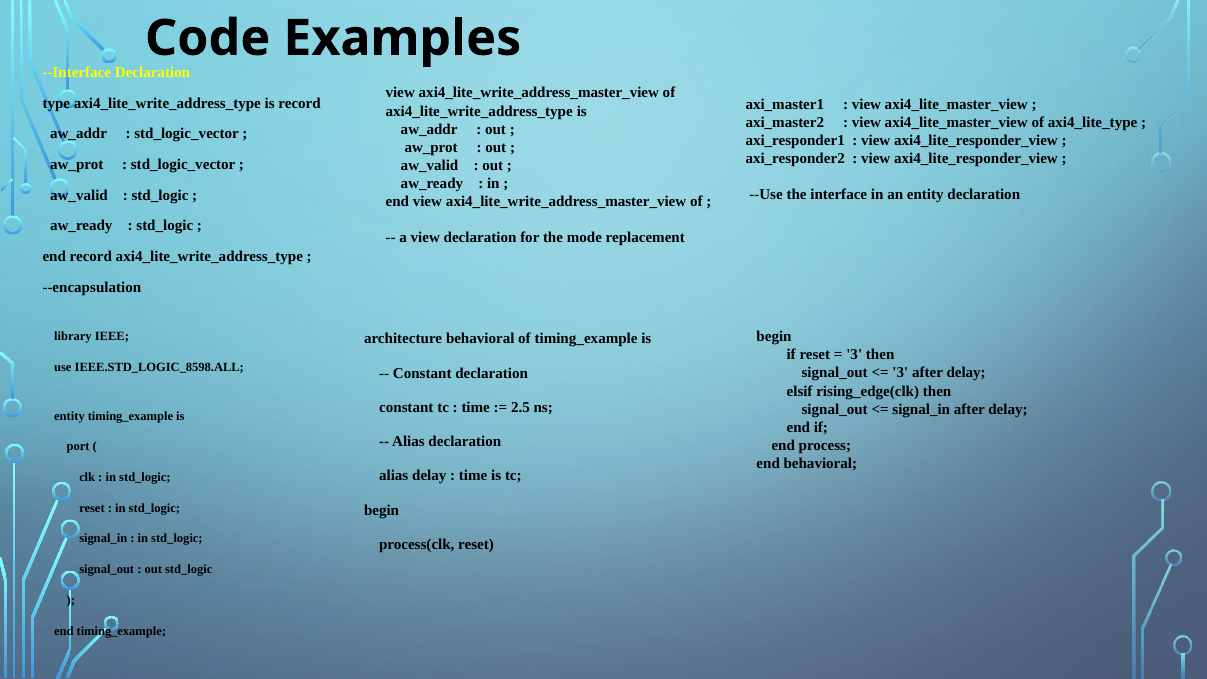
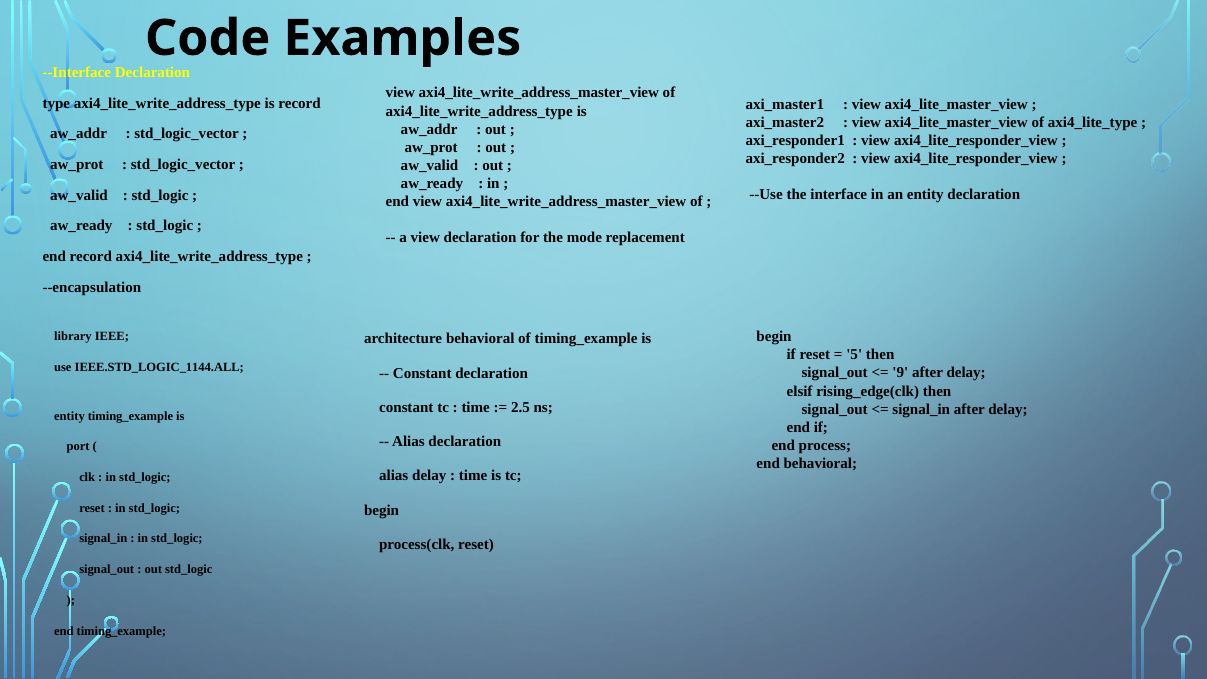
3 at (854, 355): 3 -> 5
IEEE.STD_LOGIC_8598.ALL: IEEE.STD_LOGIC_8598.ALL -> IEEE.STD_LOGIC_1144.ALL
3 at (900, 373): 3 -> 9
